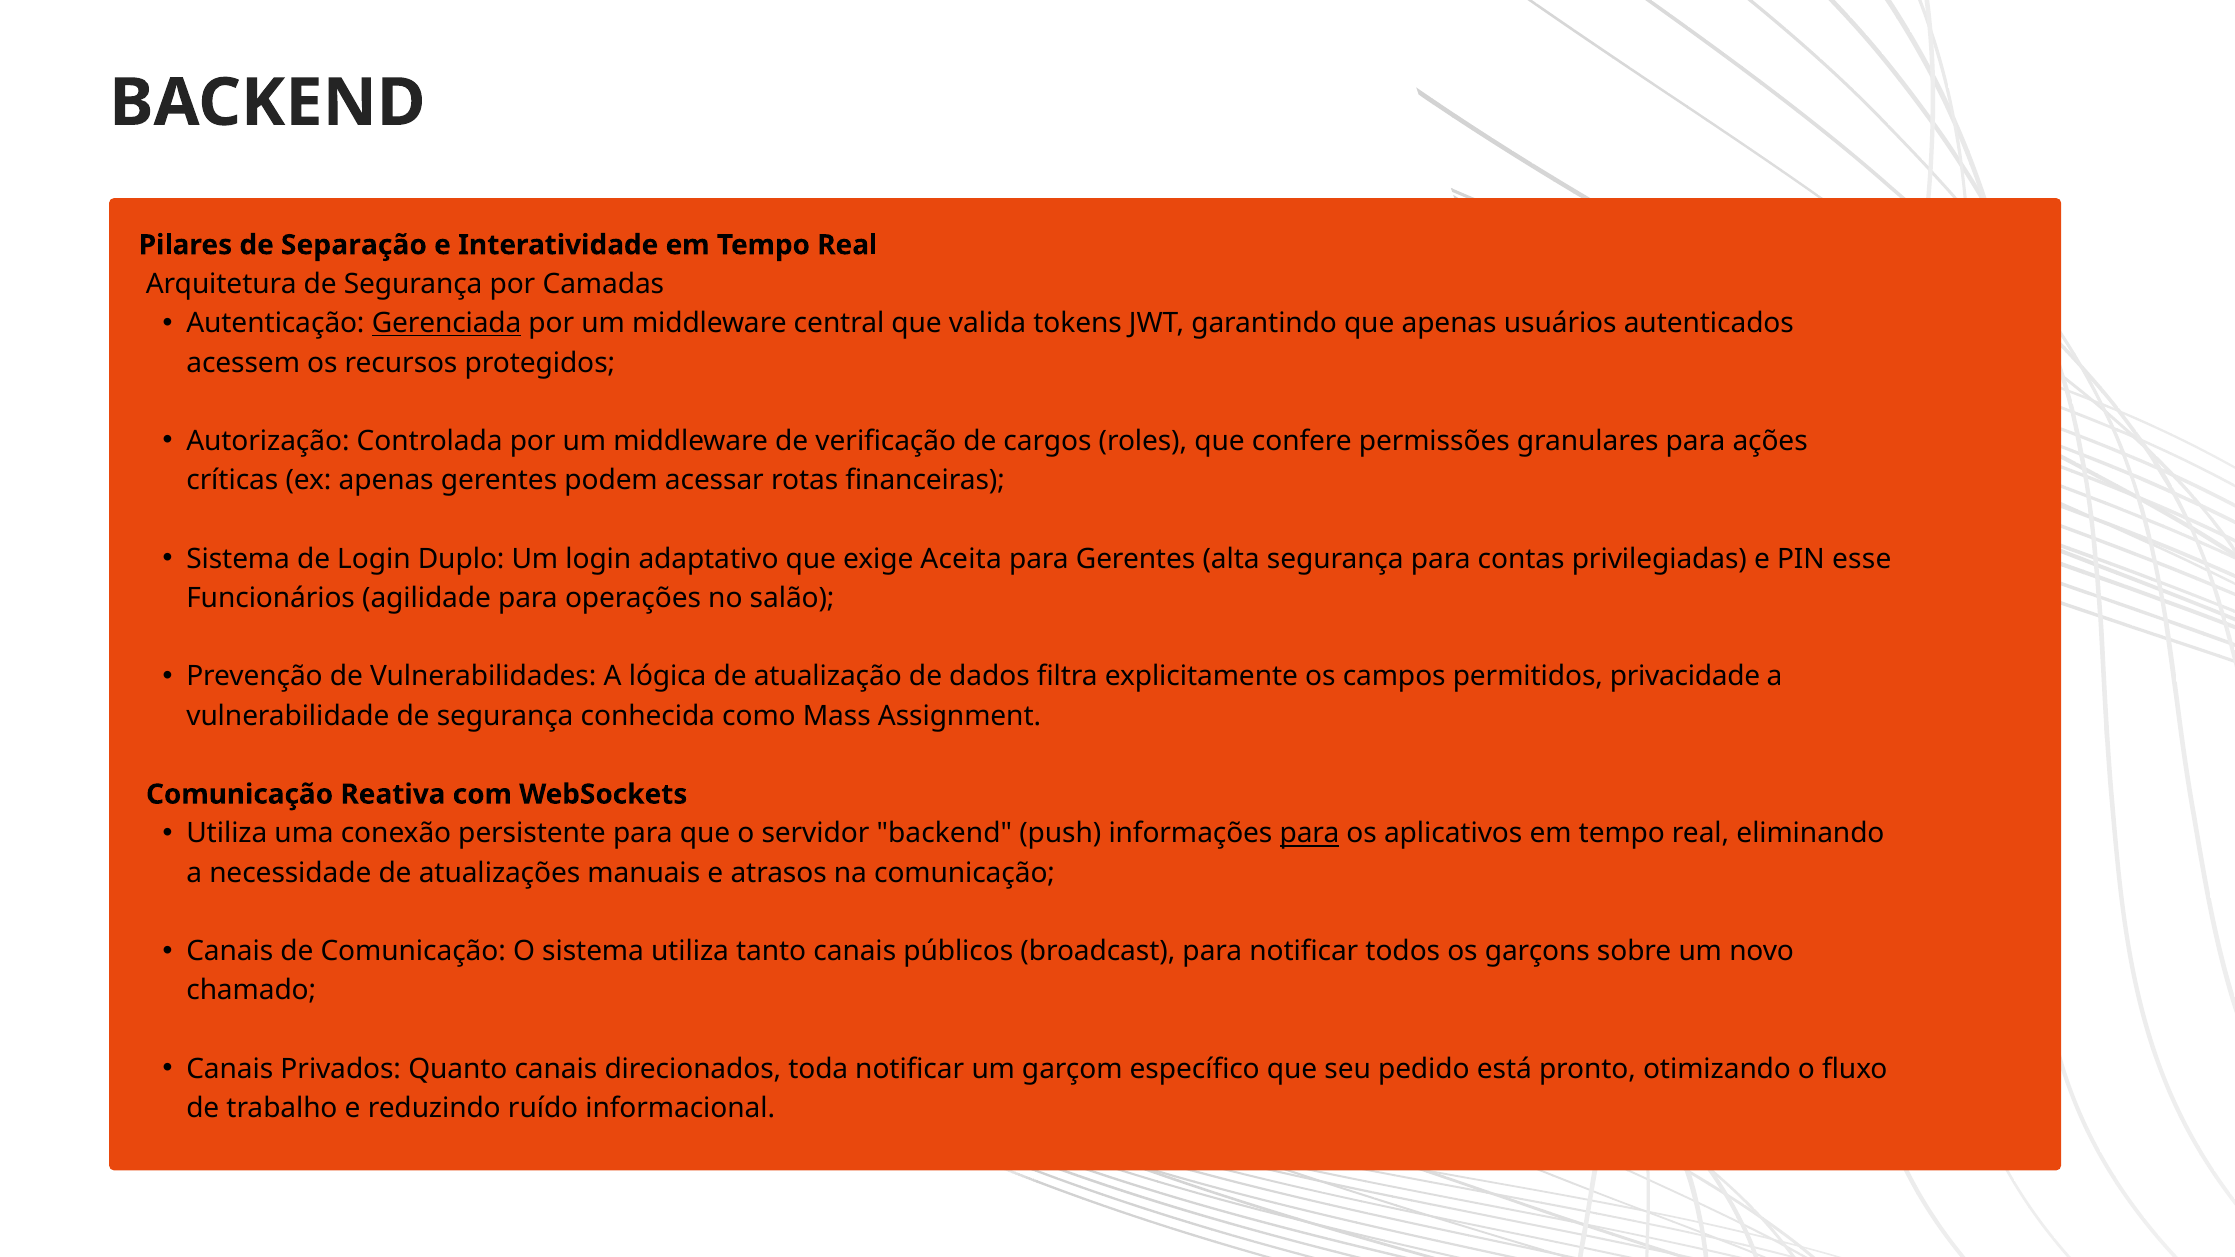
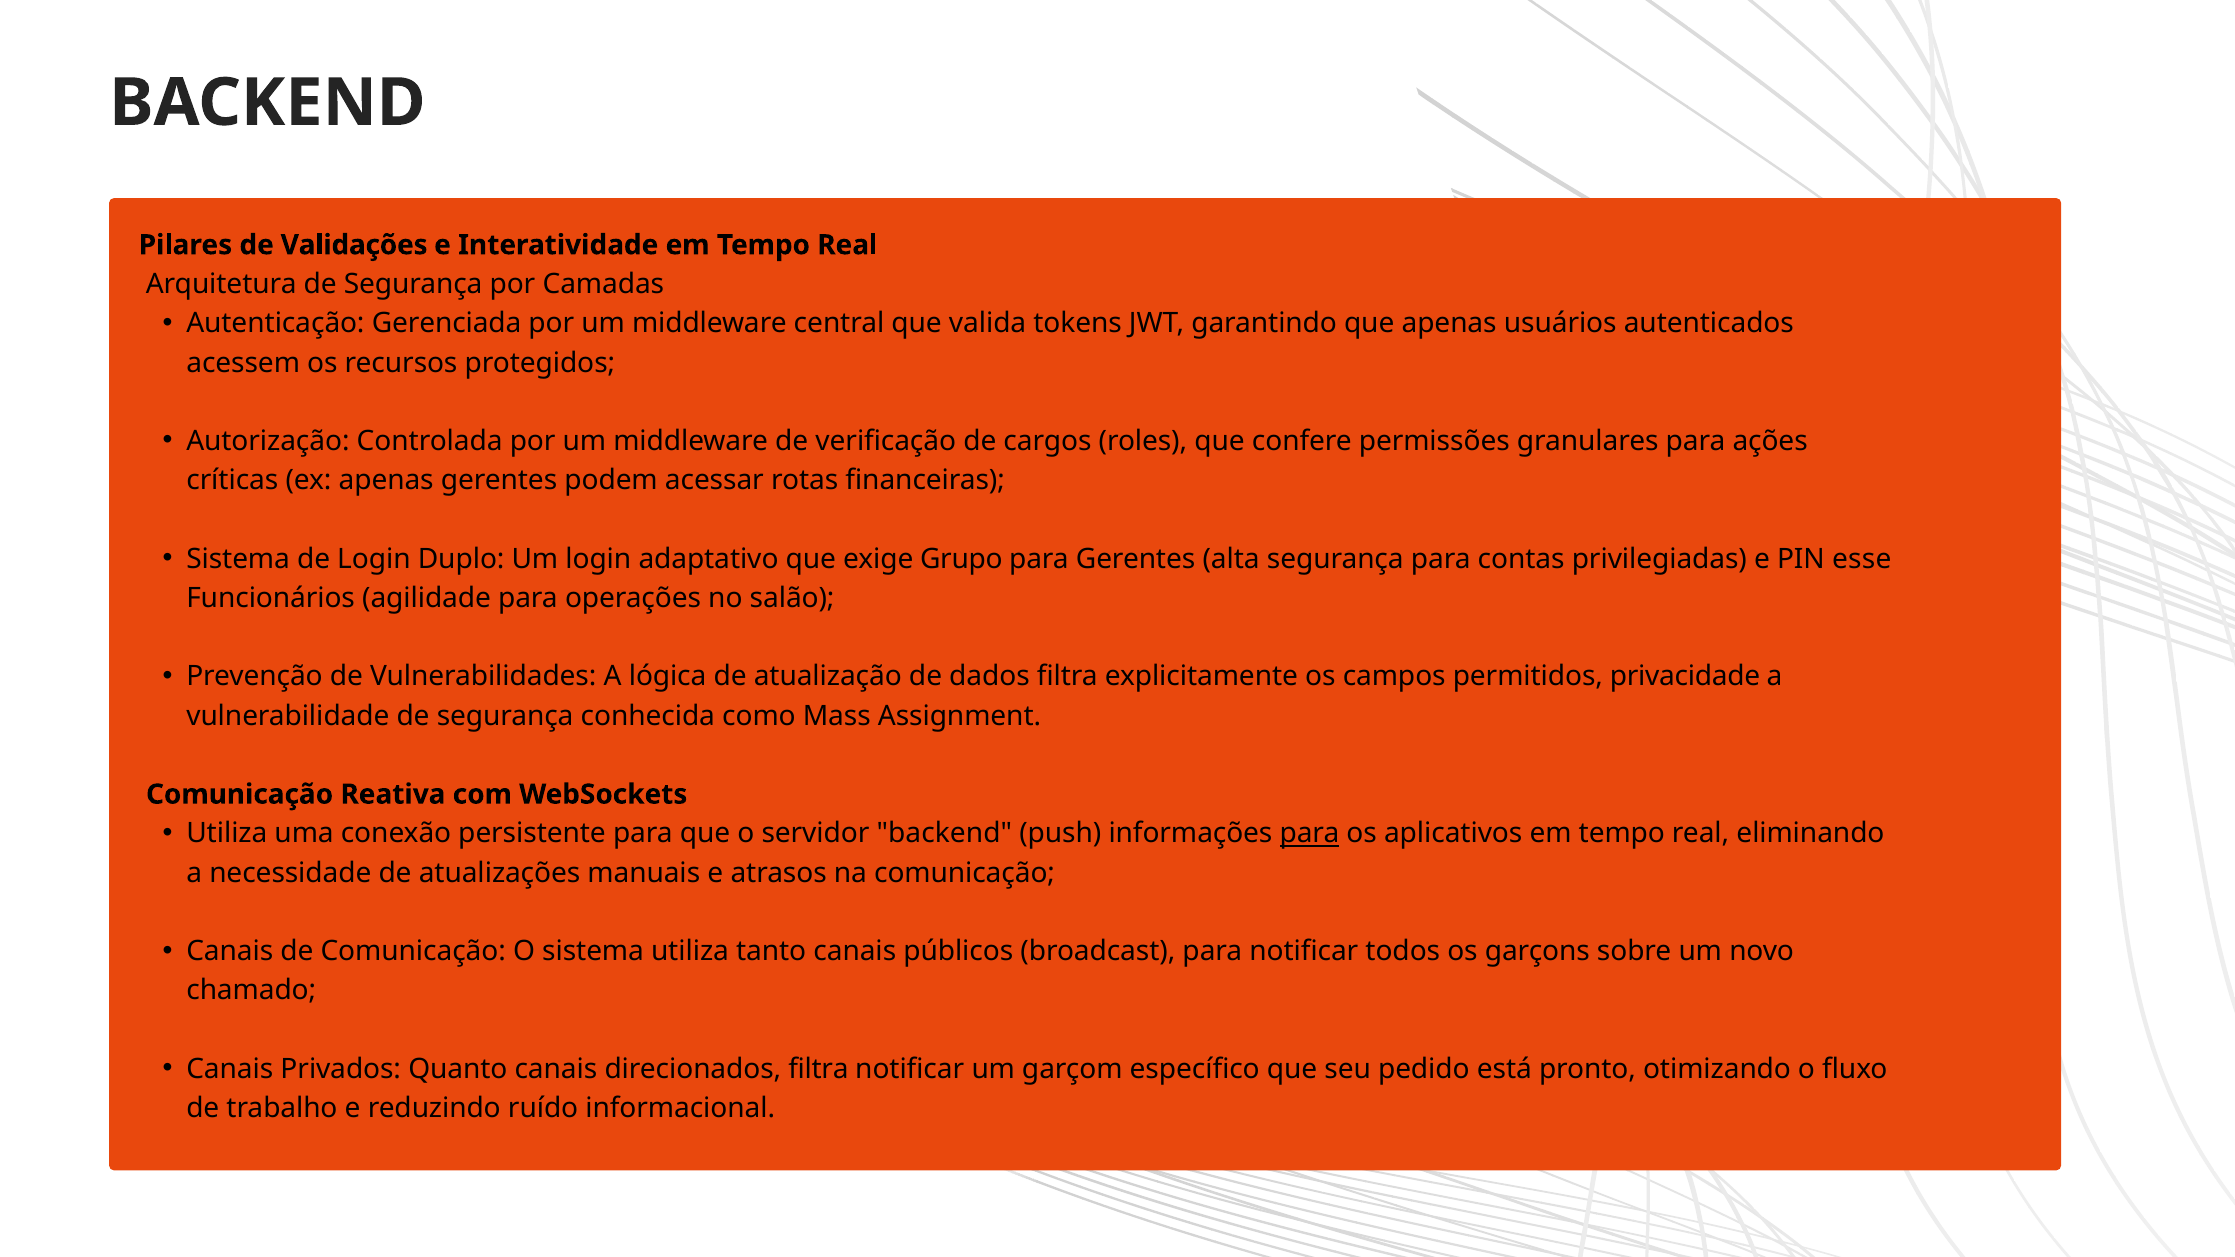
Separação: Separação -> Validações
Gerenciada underline: present -> none
Aceita: Aceita -> Grupo
direcionados toda: toda -> filtra
